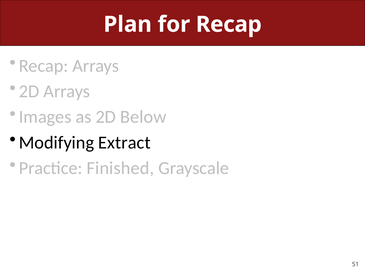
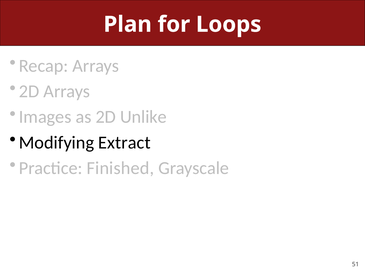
for Recap: Recap -> Loops
Below: Below -> Unlike
